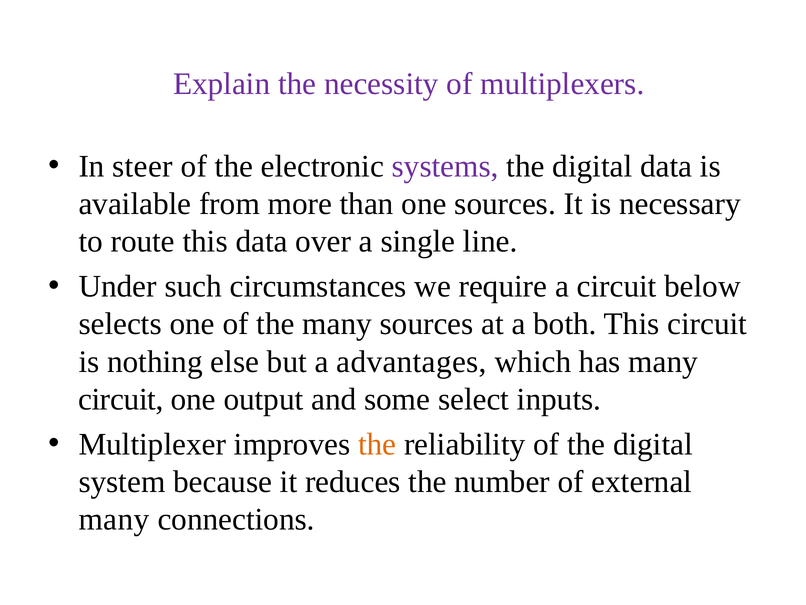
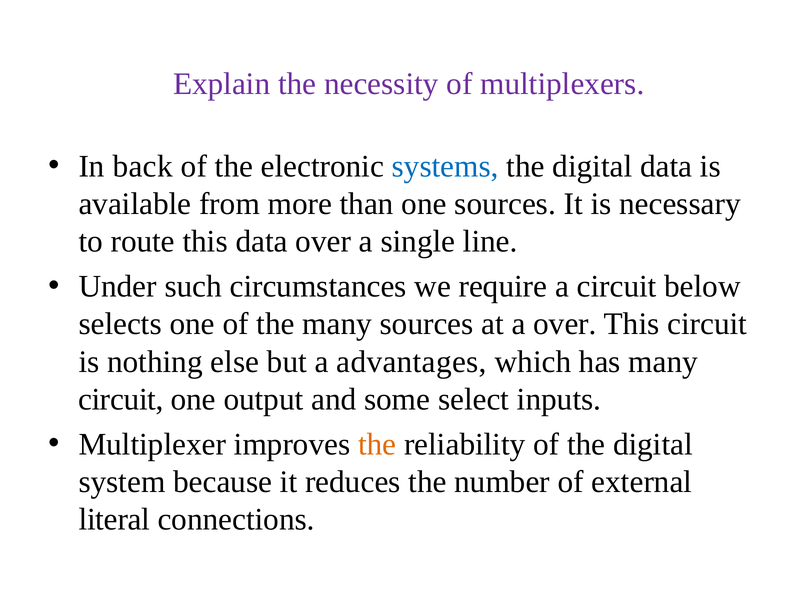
steer: steer -> back
systems colour: purple -> blue
a both: both -> over
many at (114, 519): many -> literal
